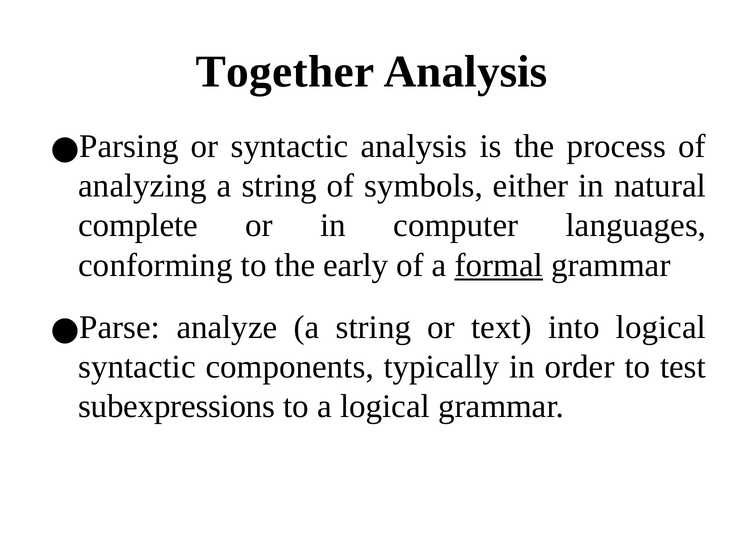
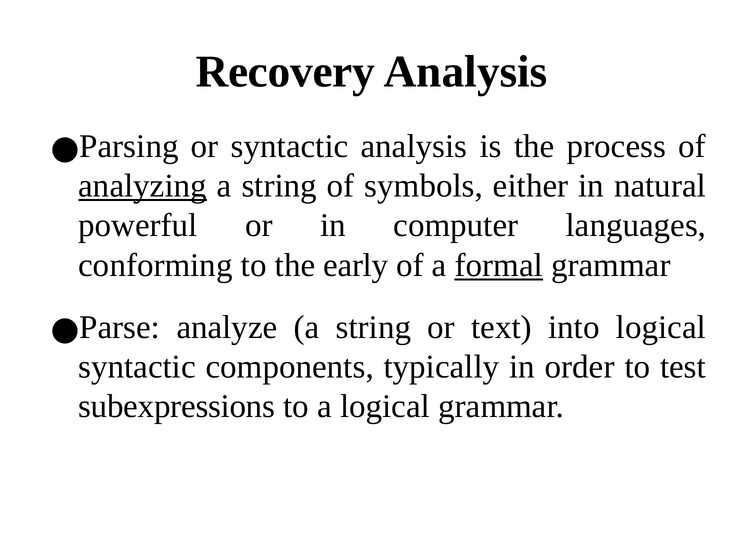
Together: Together -> Recovery
analyzing underline: none -> present
complete: complete -> powerful
